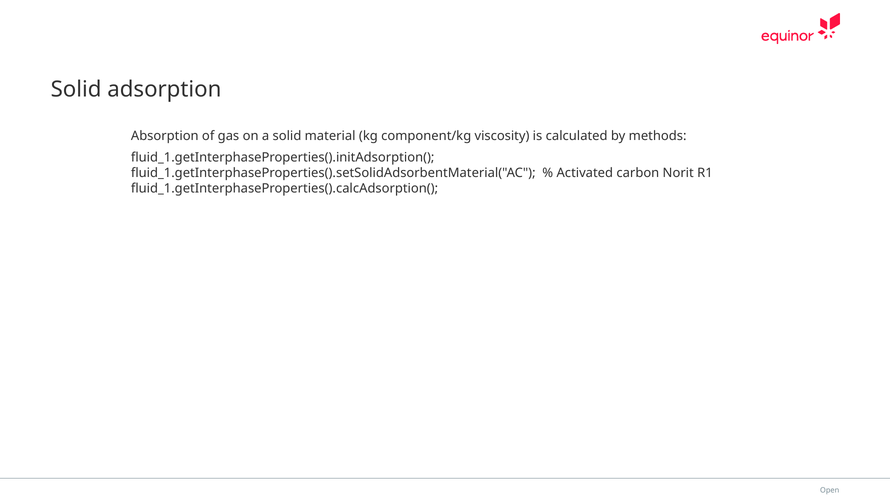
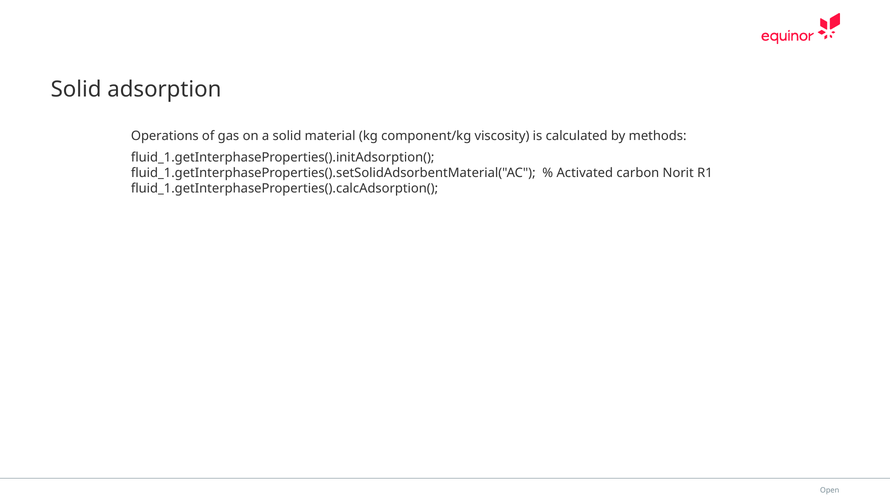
Absorption: Absorption -> Operations
